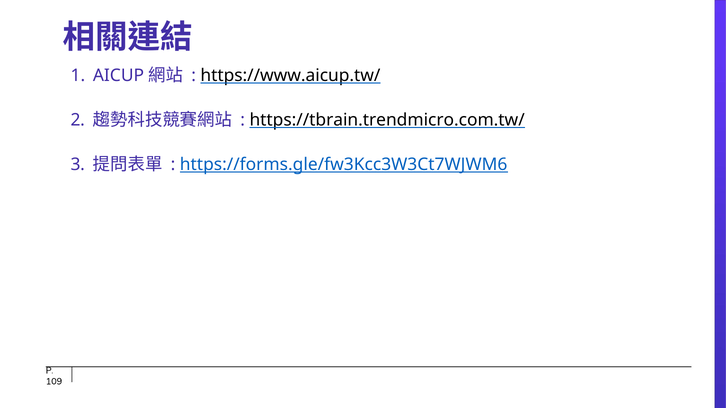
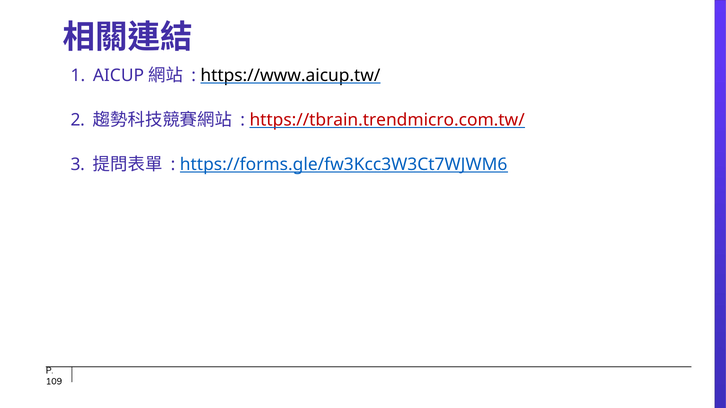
https://tbrain.trendmicro.com.tw/ colour: black -> red
